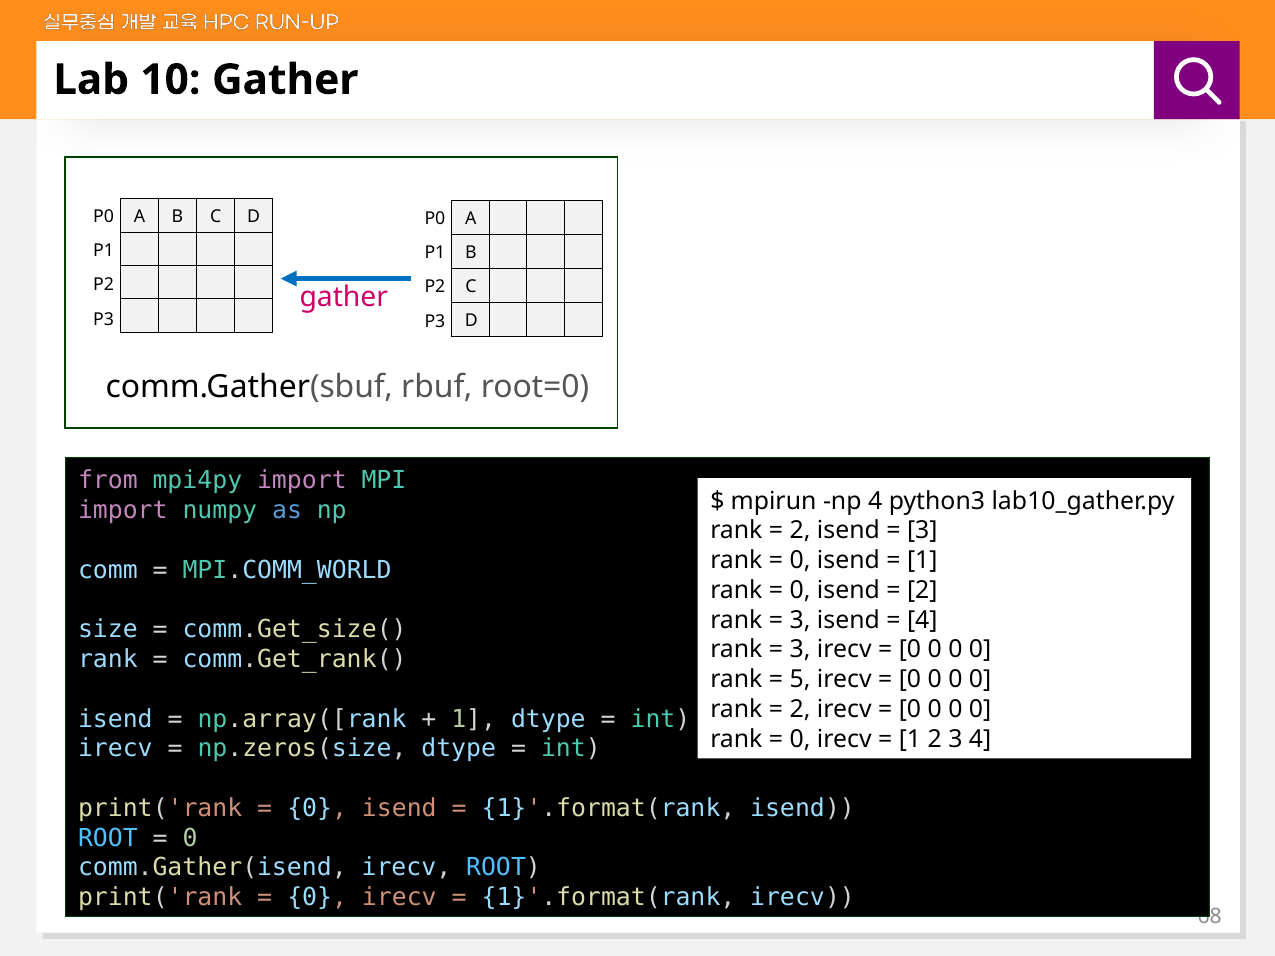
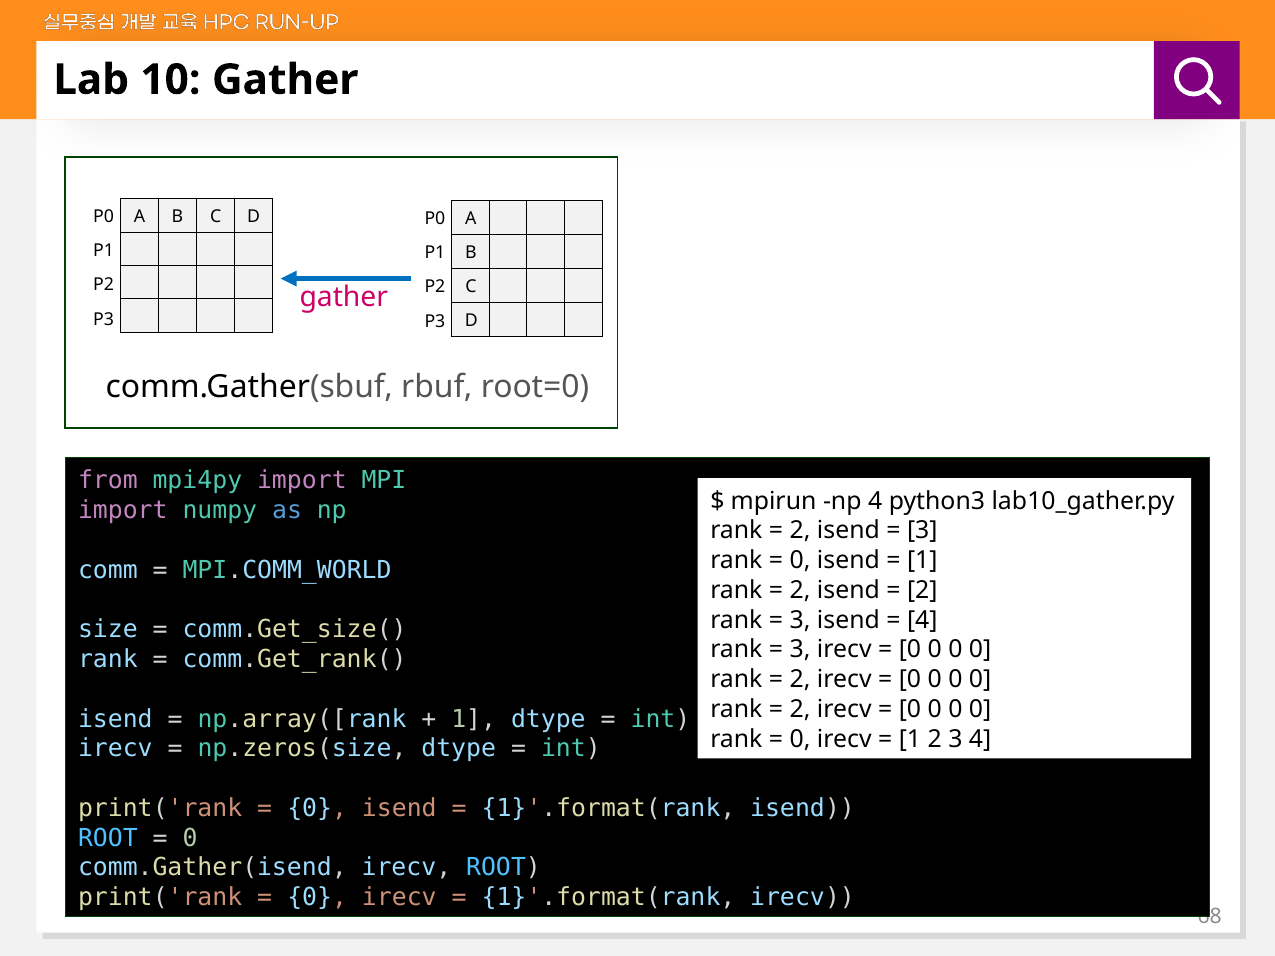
0 at (800, 590): 0 -> 2
5 at (800, 680): 5 -> 2
